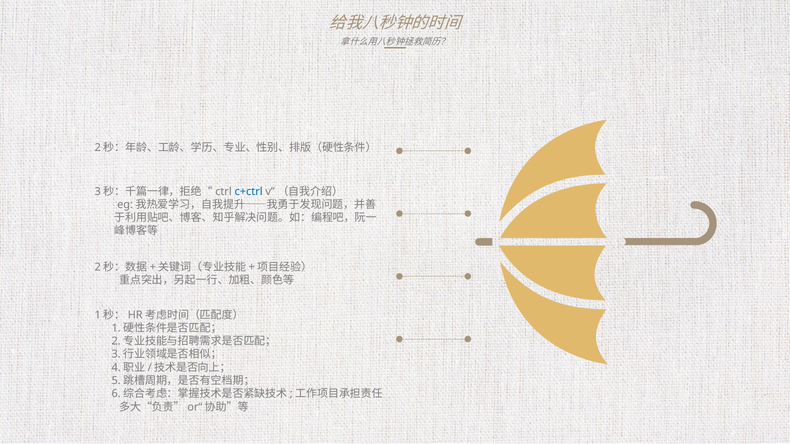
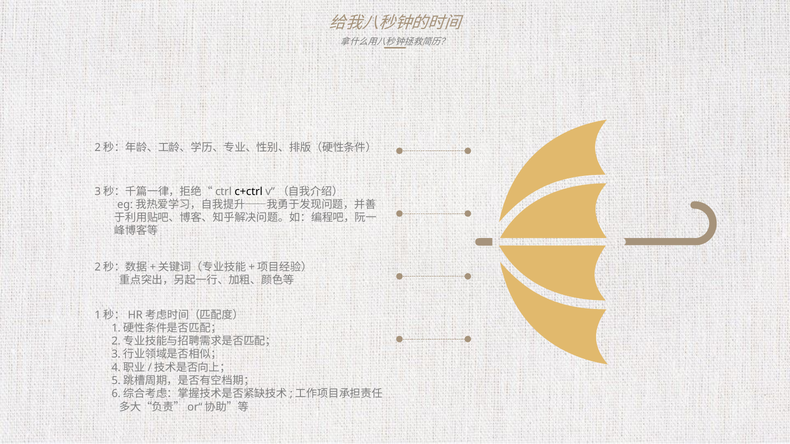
c+ctrl colour: blue -> black
